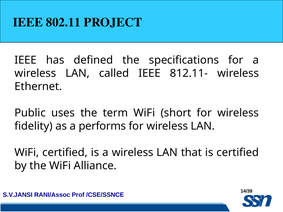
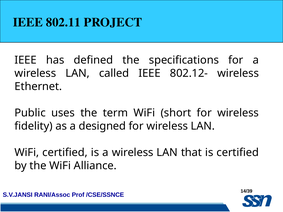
812.11-: 812.11- -> 802.12-
performs: performs -> designed
